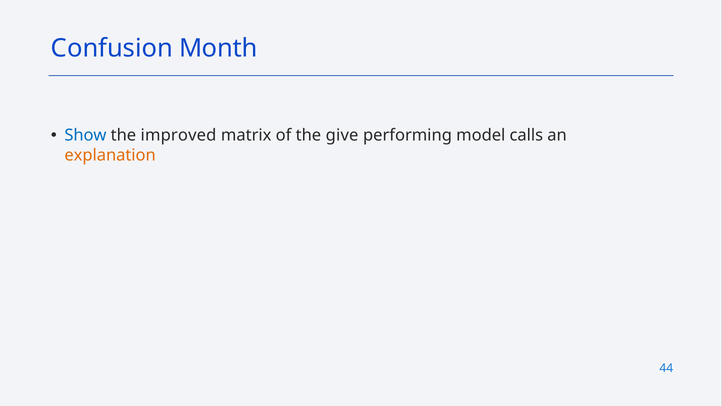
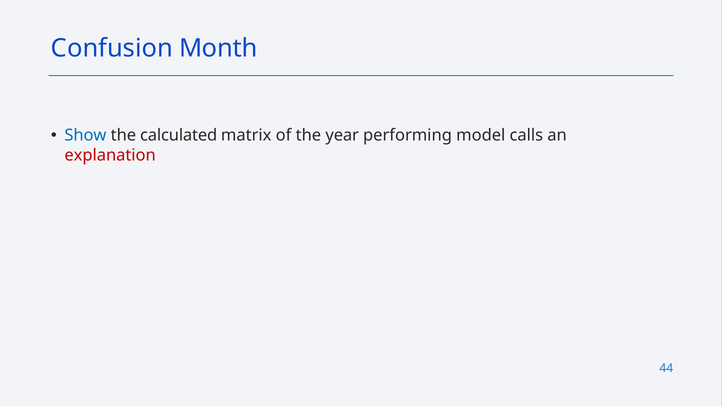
improved: improved -> calculated
give: give -> year
explanation colour: orange -> red
